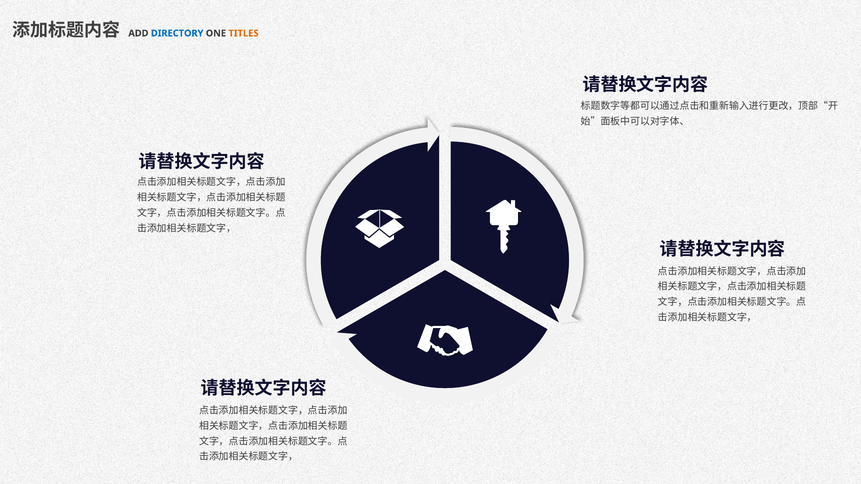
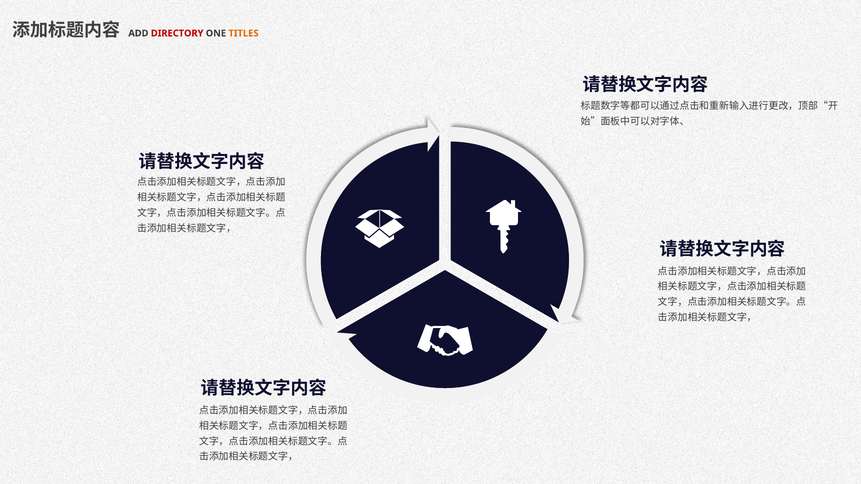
DIRECTORY colour: blue -> red
